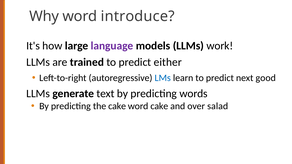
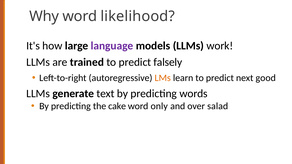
introduce: introduce -> likelihood
either: either -> falsely
LMs colour: blue -> orange
word cake: cake -> only
